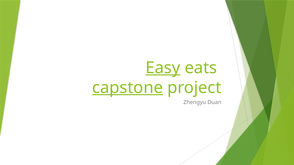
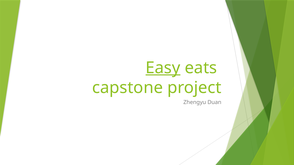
capstone underline: present -> none
